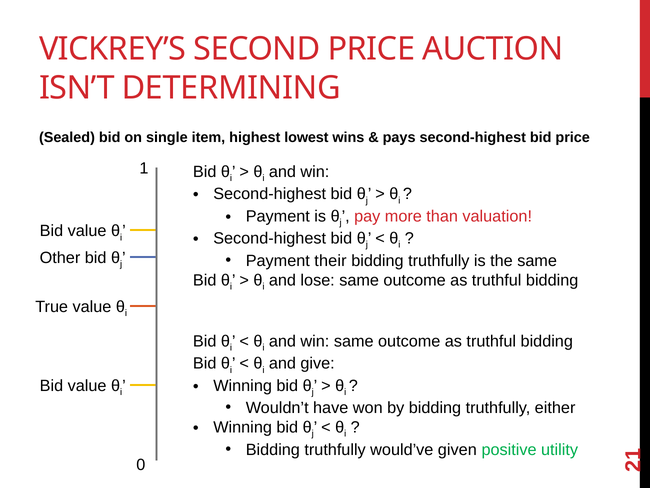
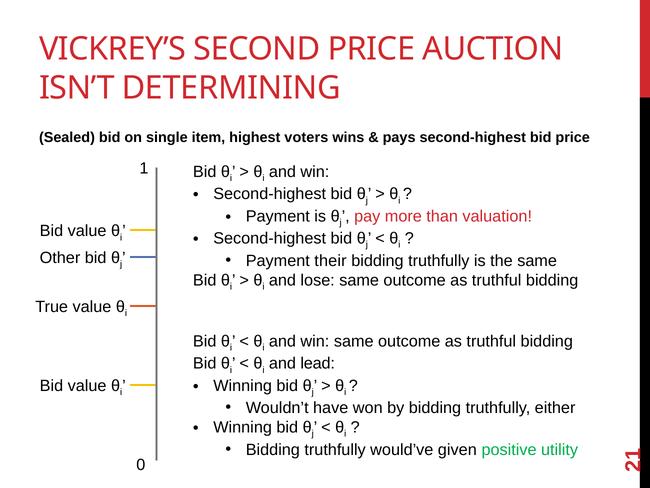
lowest: lowest -> voters
give: give -> lead
